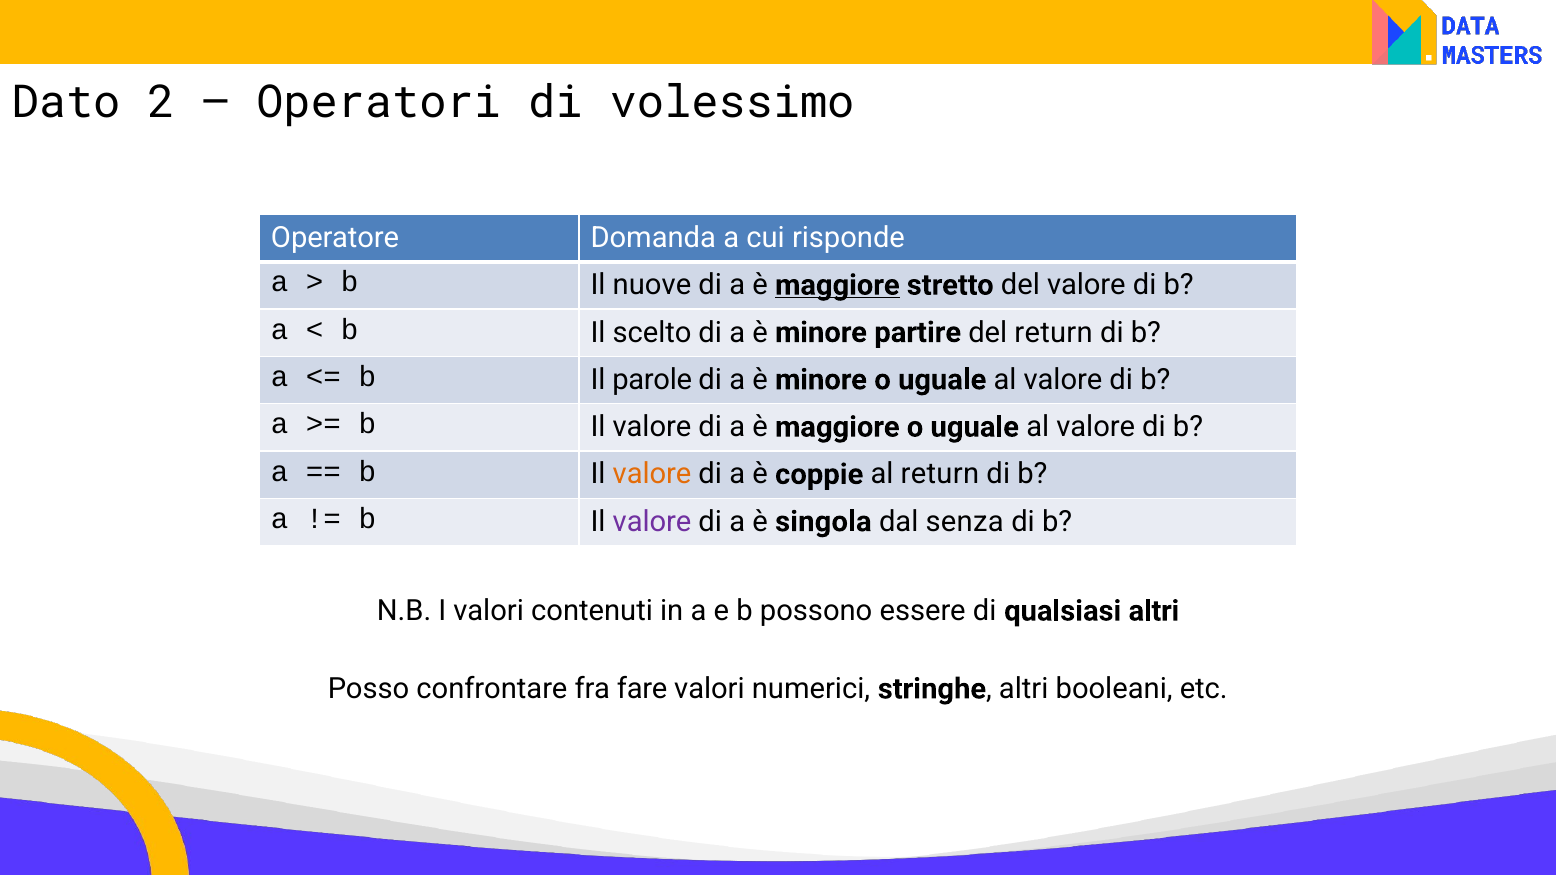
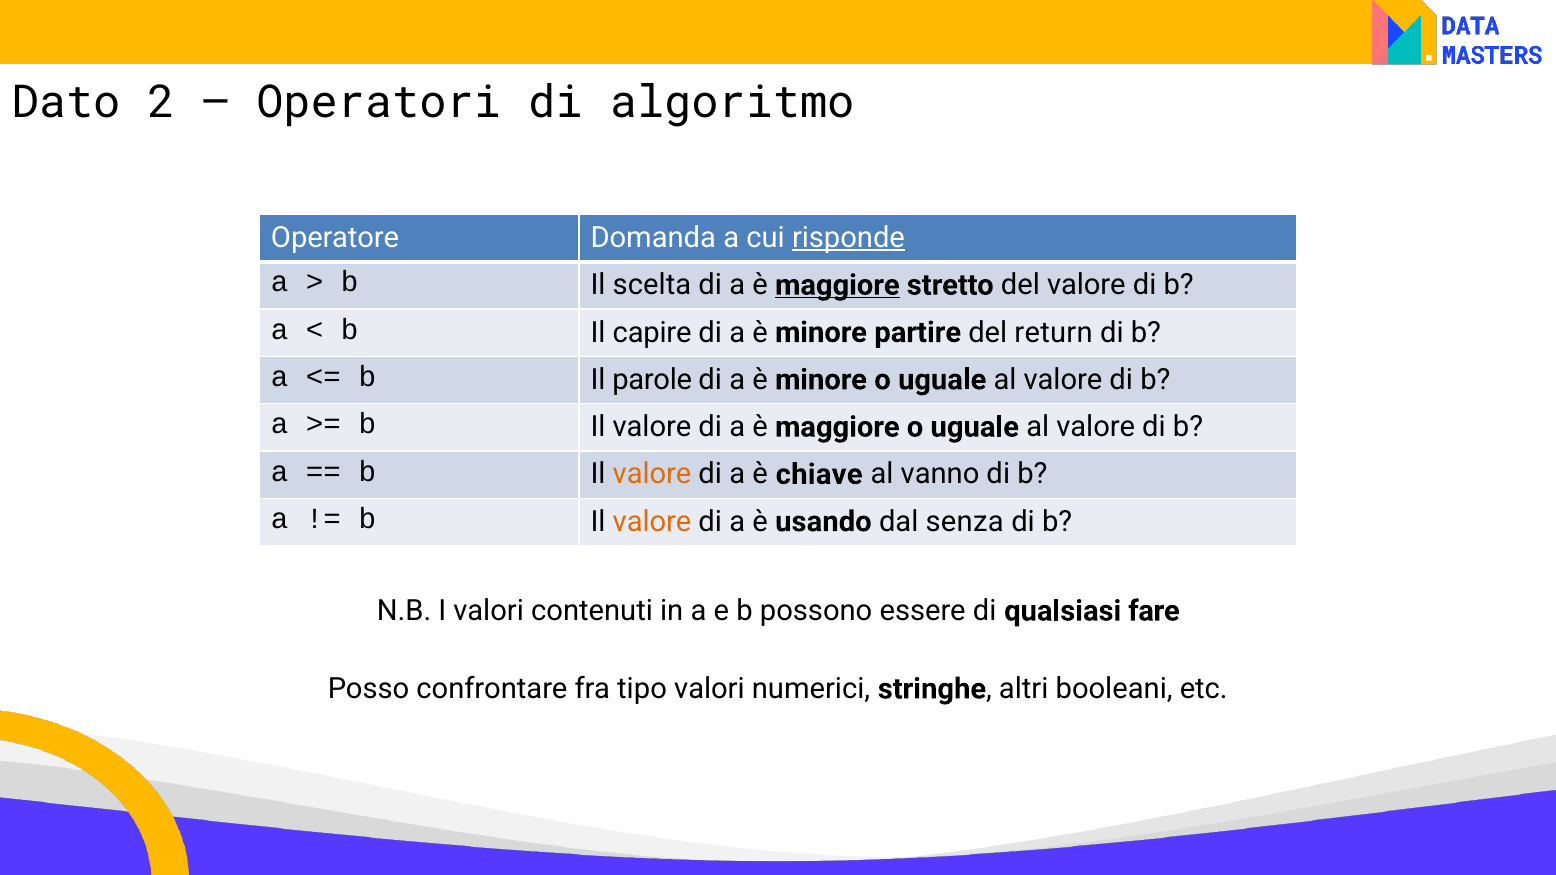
volessimo: volessimo -> algoritmo
risponde underline: none -> present
nuove: nuove -> scelta
scelto: scelto -> capire
coppie: coppie -> chiave
al return: return -> vanno
valore at (652, 522) colour: purple -> orange
singola: singola -> usando
qualsiasi altri: altri -> fare
fare: fare -> tipo
